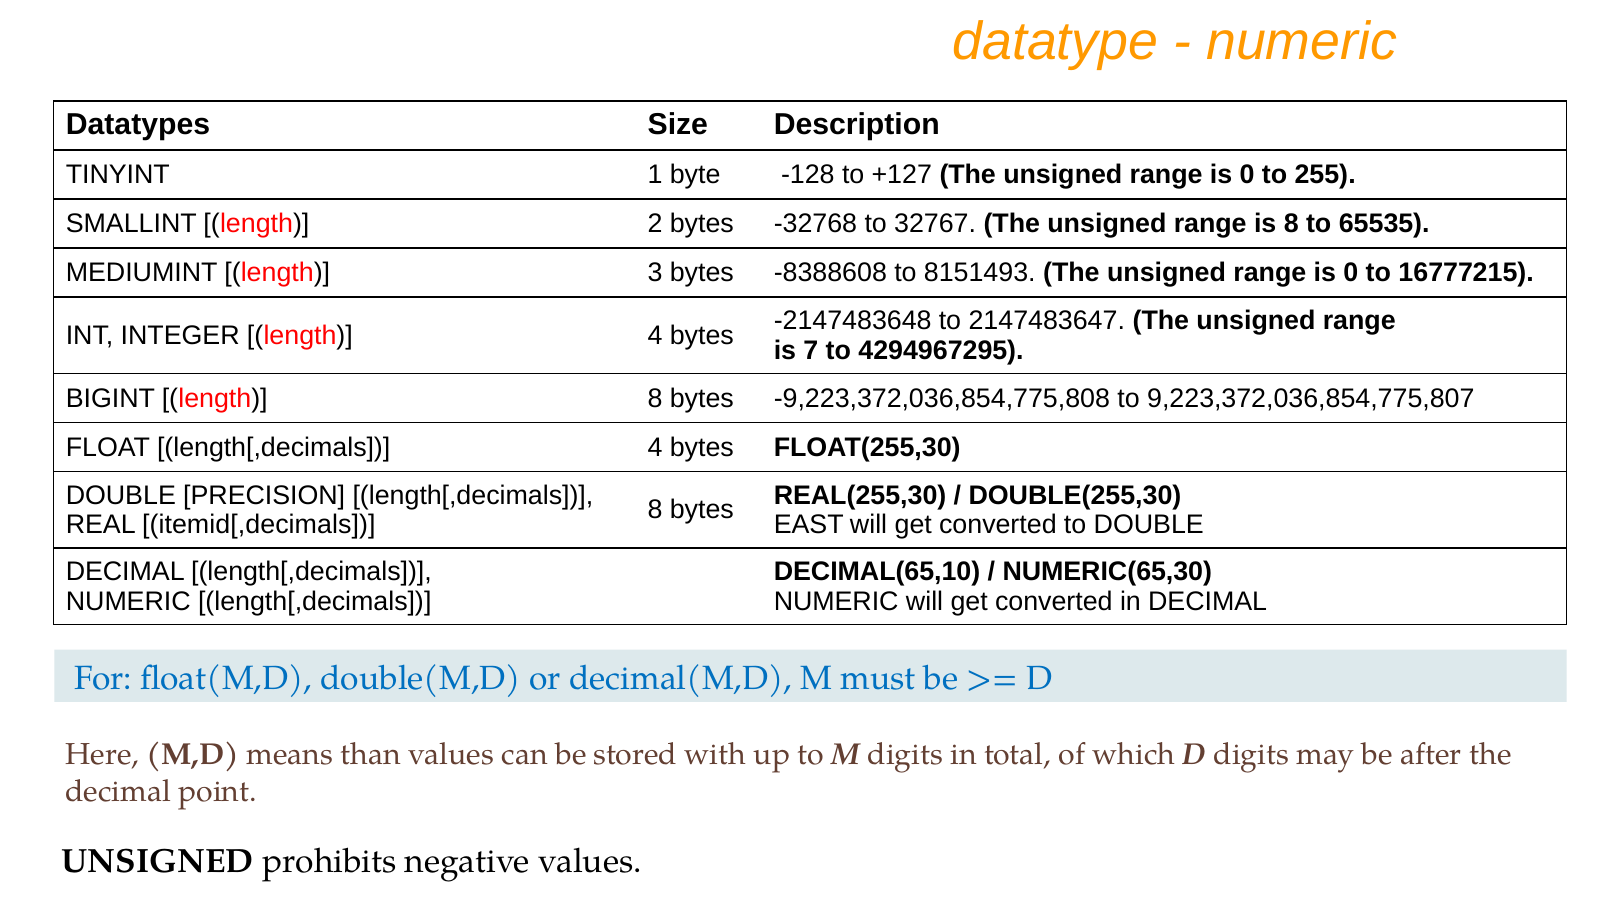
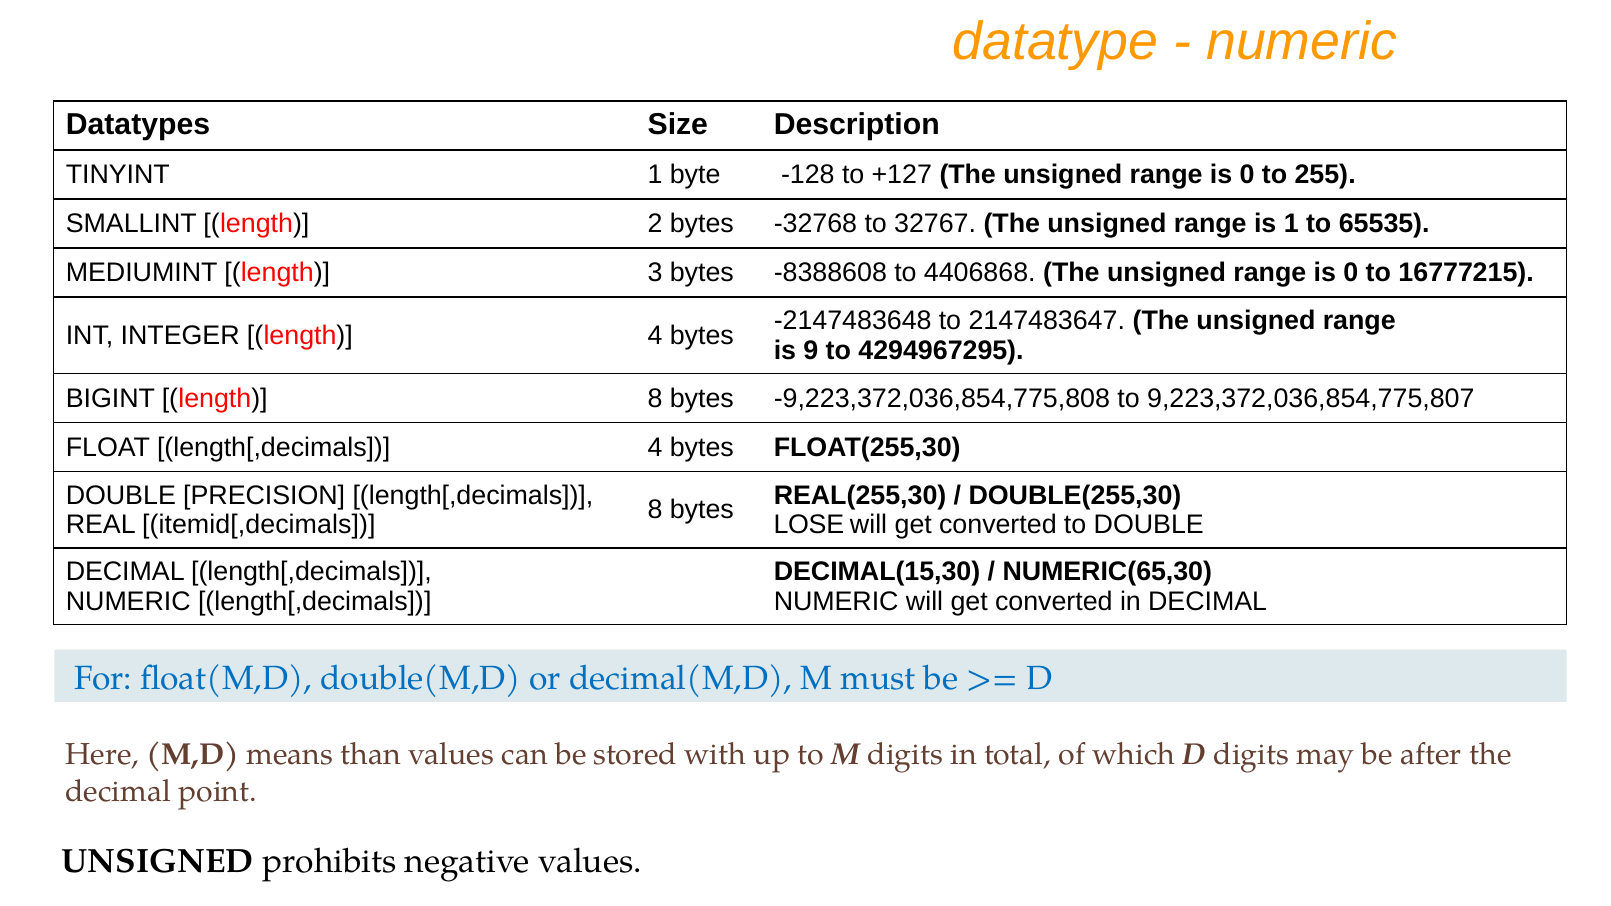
is 8: 8 -> 1
8151493: 8151493 -> 4406868
7: 7 -> 9
EAST: EAST -> LOSE
DECIMAL(65,10: DECIMAL(65,10 -> DECIMAL(15,30
